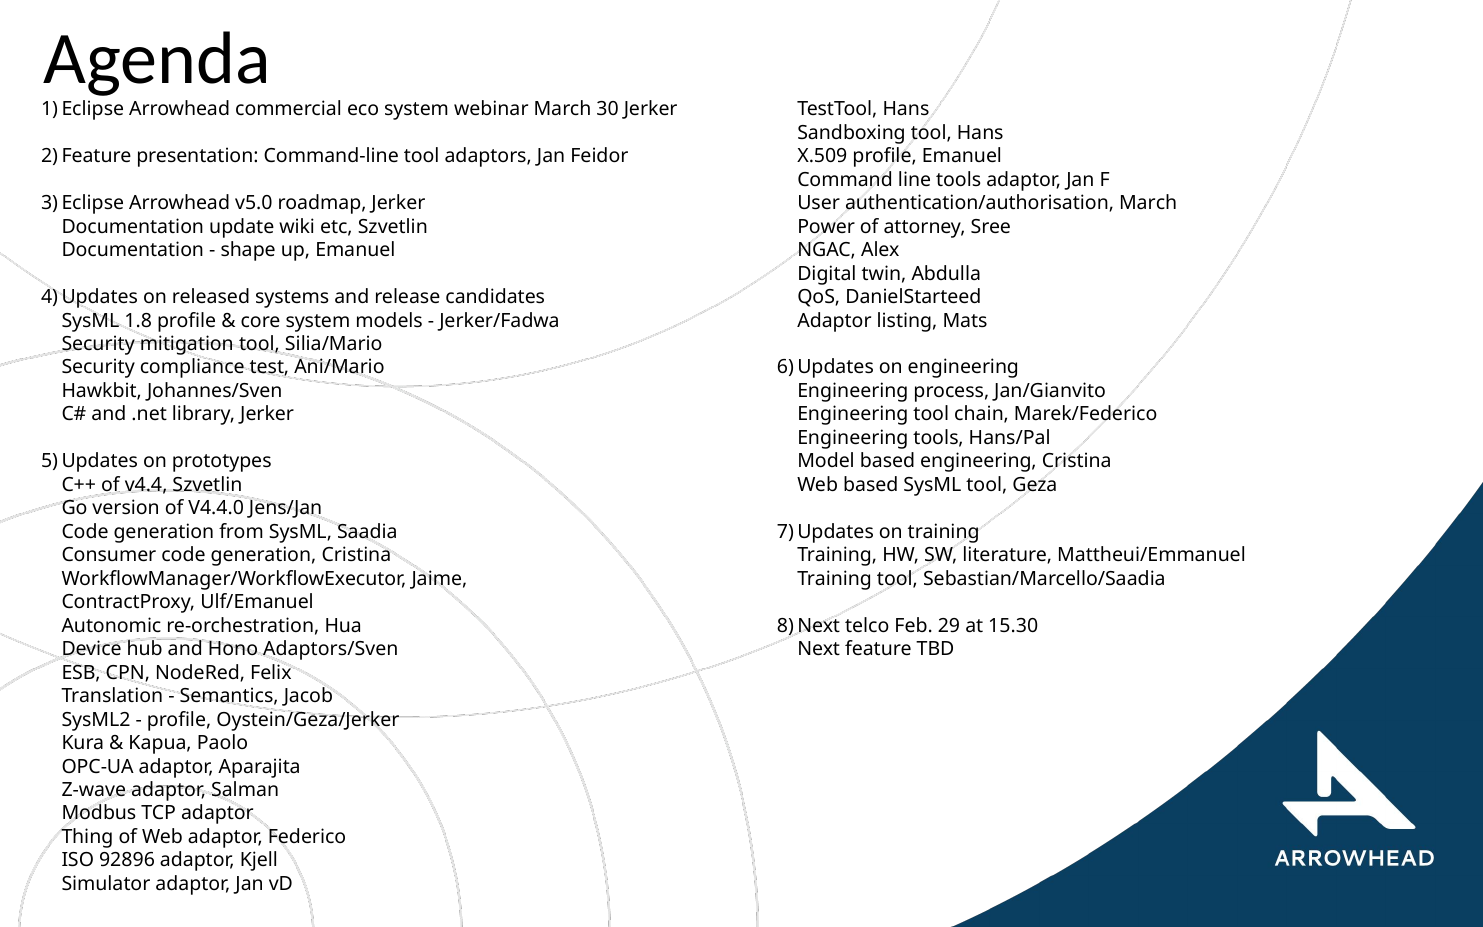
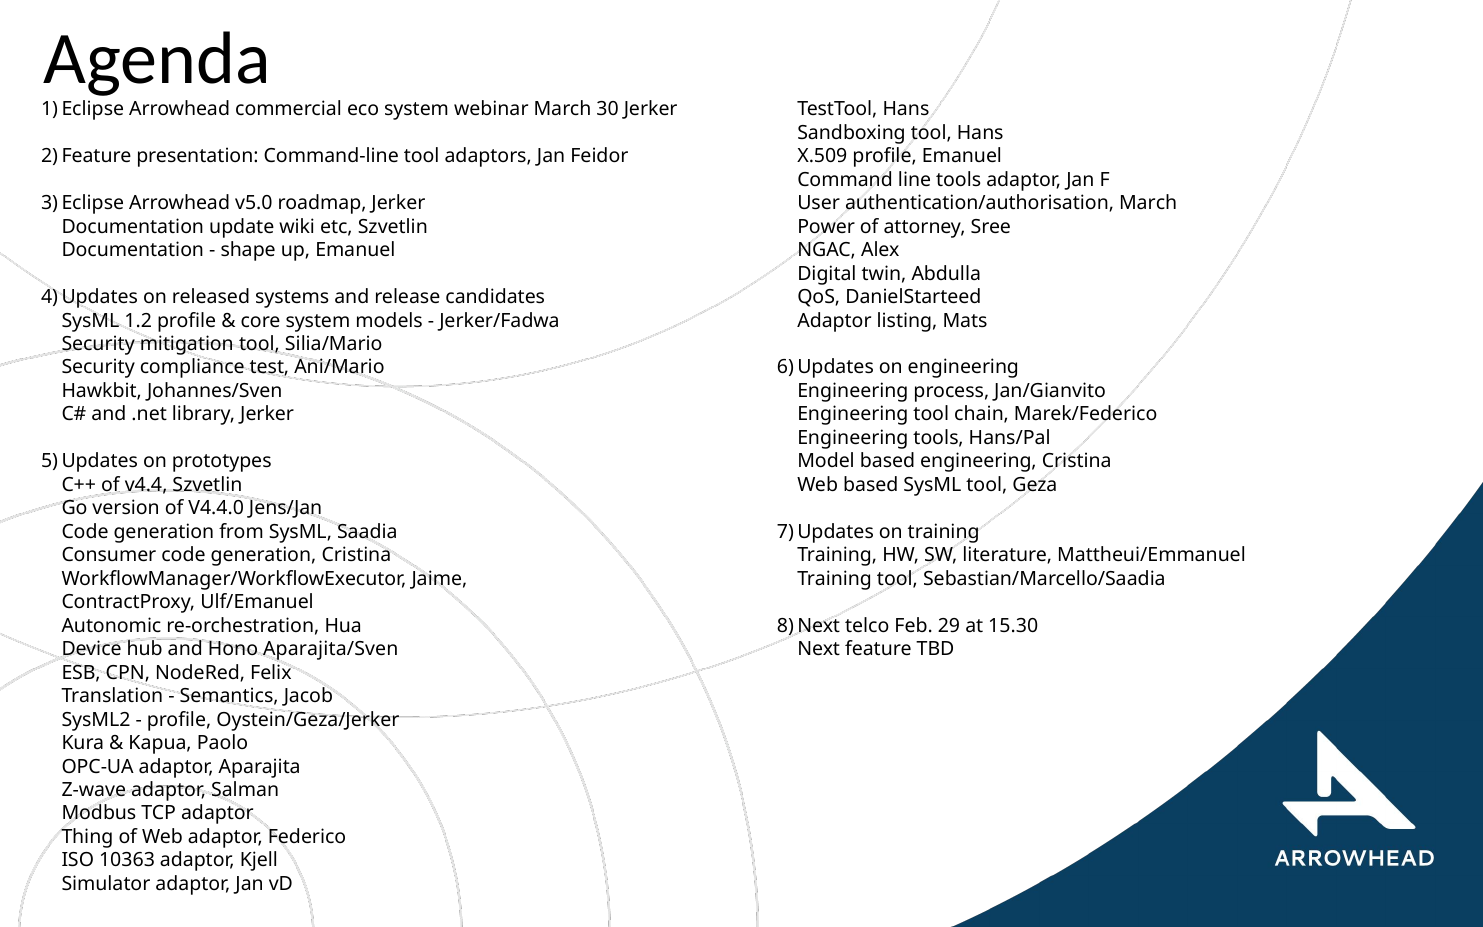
1.8: 1.8 -> 1.2
Adaptors/Sven: Adaptors/Sven -> Aparajita/Sven
92896: 92896 -> 10363
